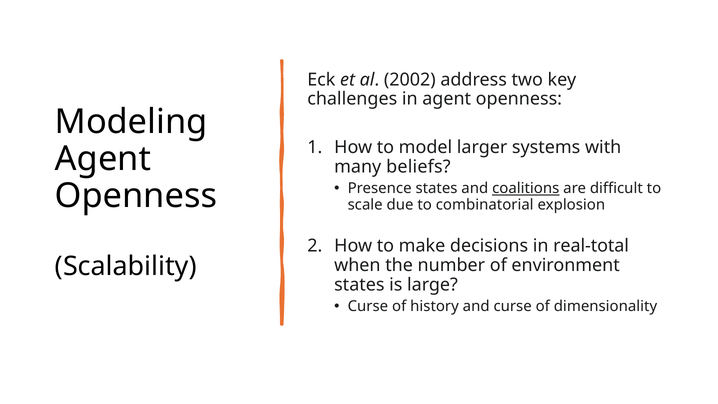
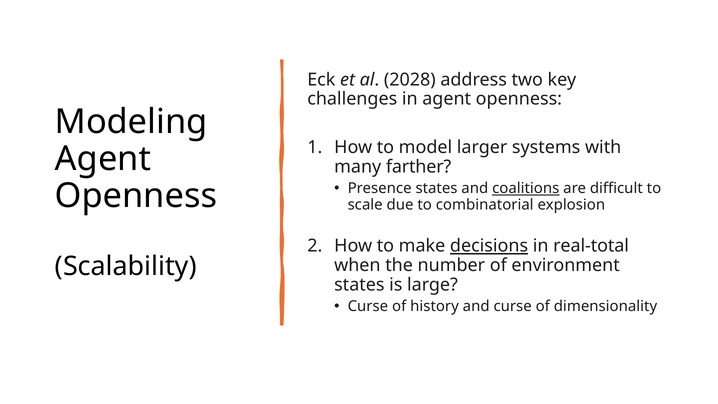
2002: 2002 -> 2028
beliefs: beliefs -> farther
decisions underline: none -> present
